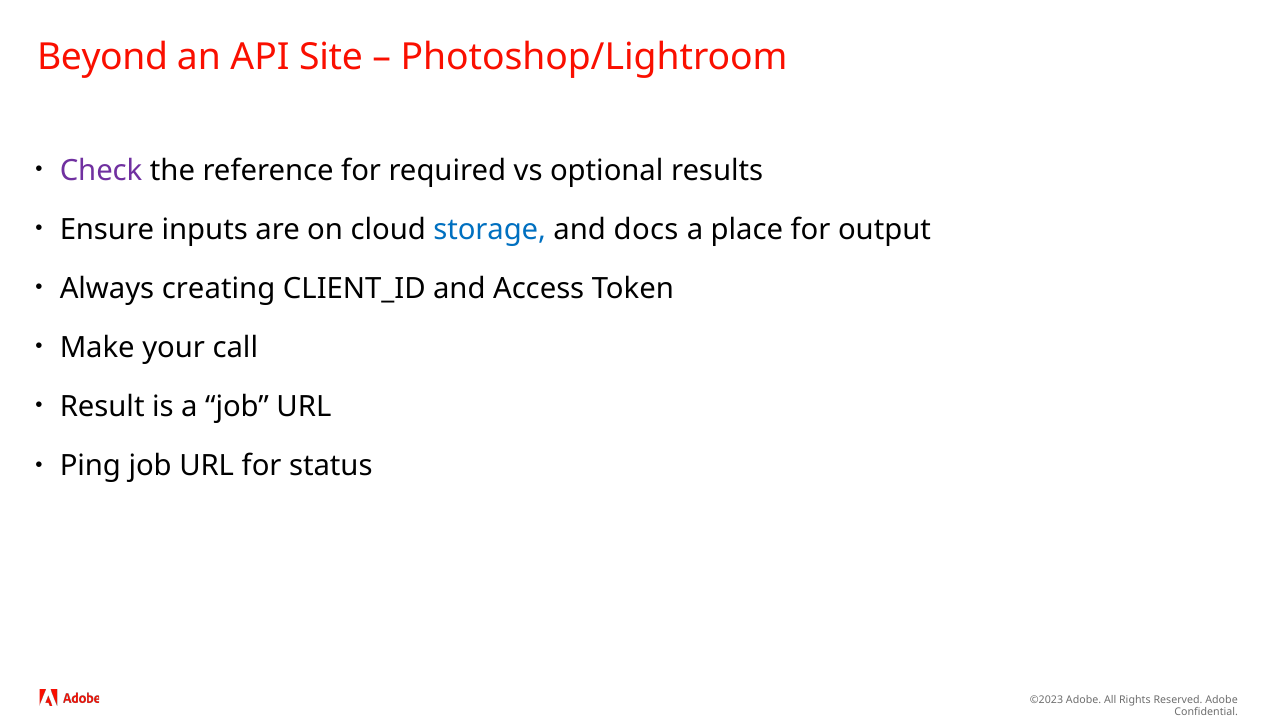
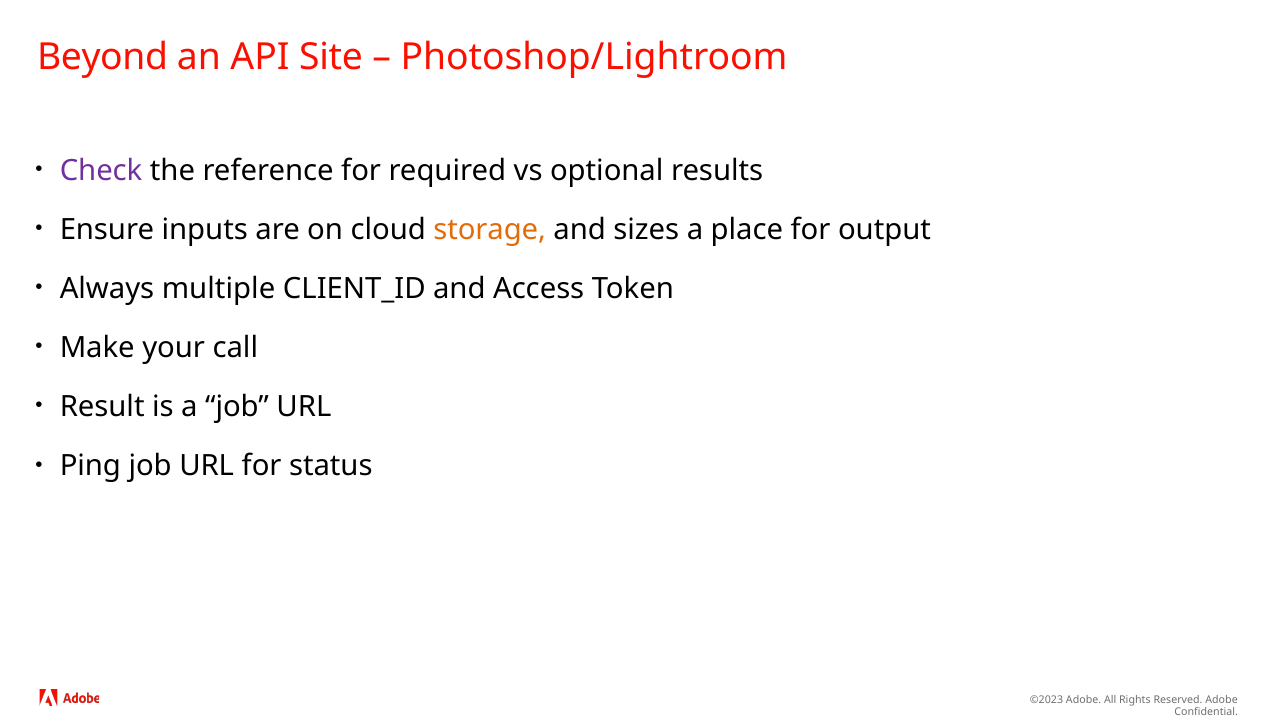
storage colour: blue -> orange
docs: docs -> sizes
creating: creating -> multiple
